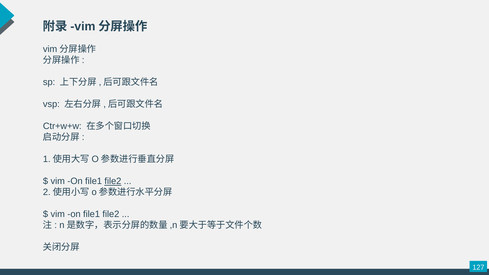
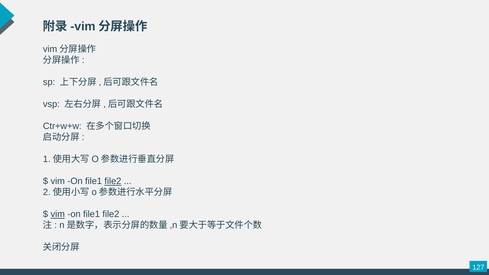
vim at (58, 214) underline: none -> present
